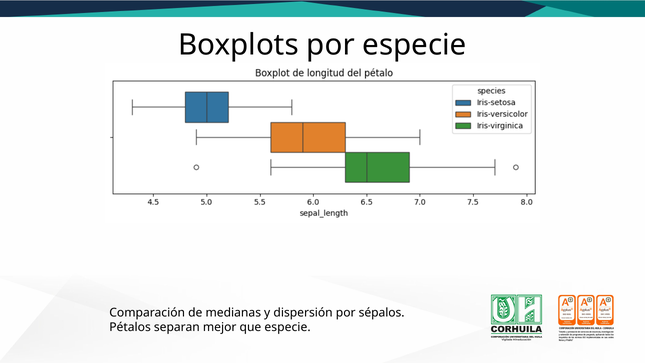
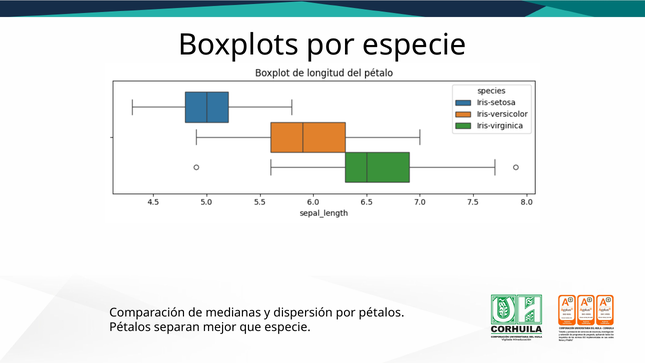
por sépalos: sépalos -> pétalos
